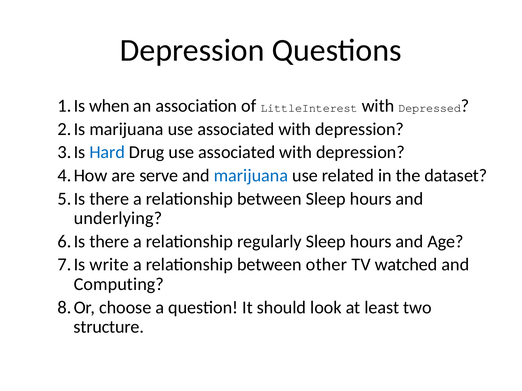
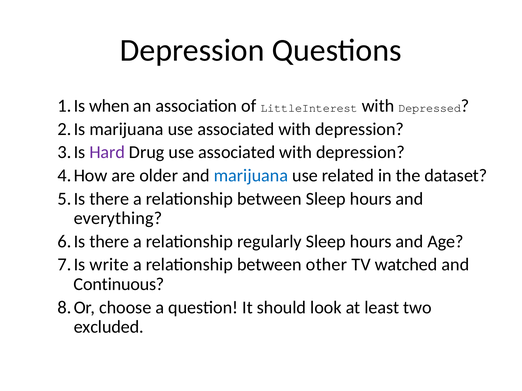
Hard colour: blue -> purple
serve: serve -> older
underlying: underlying -> everything
Computing: Computing -> Continuous
structure: structure -> excluded
